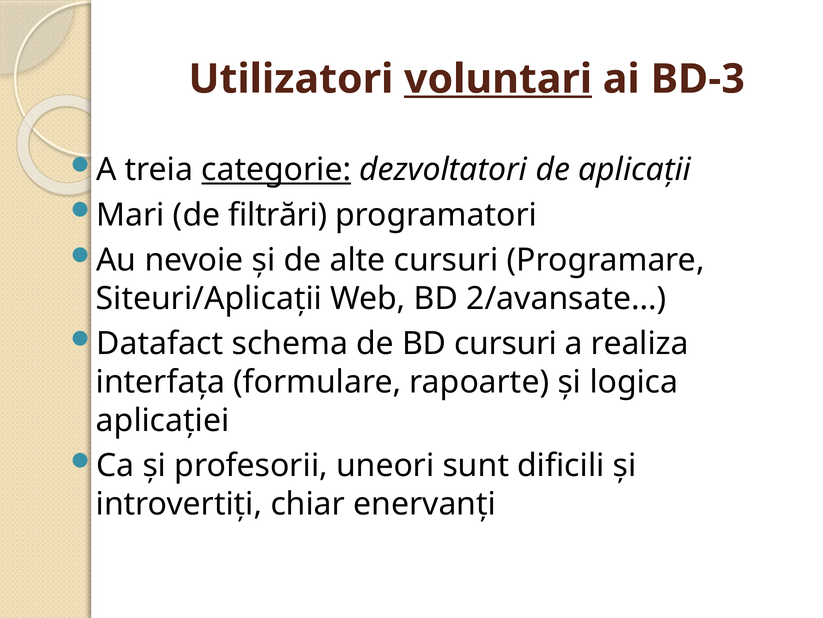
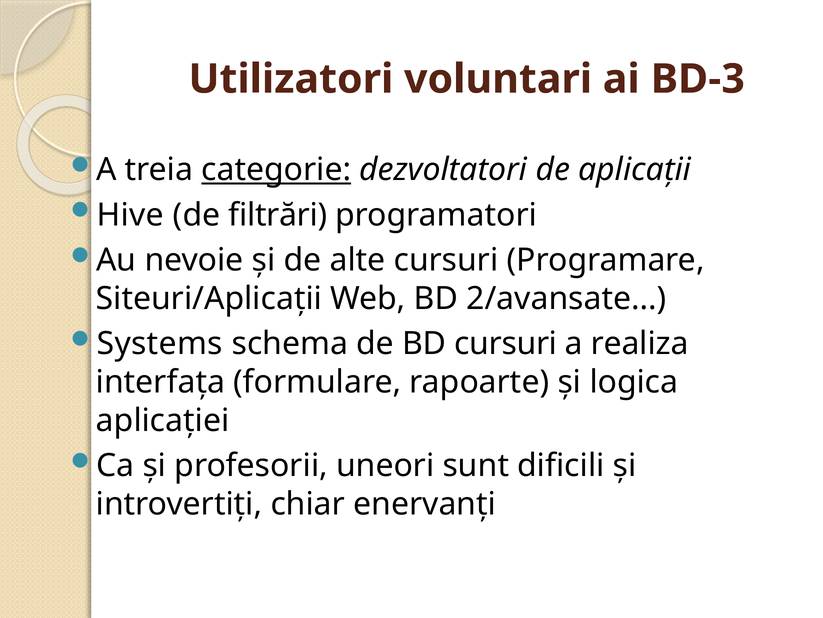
voluntari underline: present -> none
Mari: Mari -> Hive
Datafact: Datafact -> Systems
